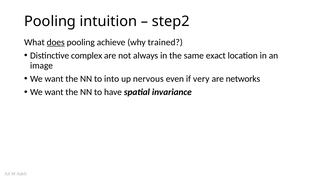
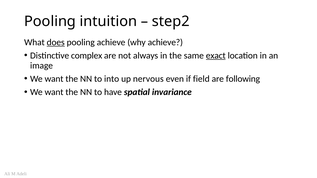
why trained: trained -> achieve
exact underline: none -> present
very: very -> field
networks: networks -> following
